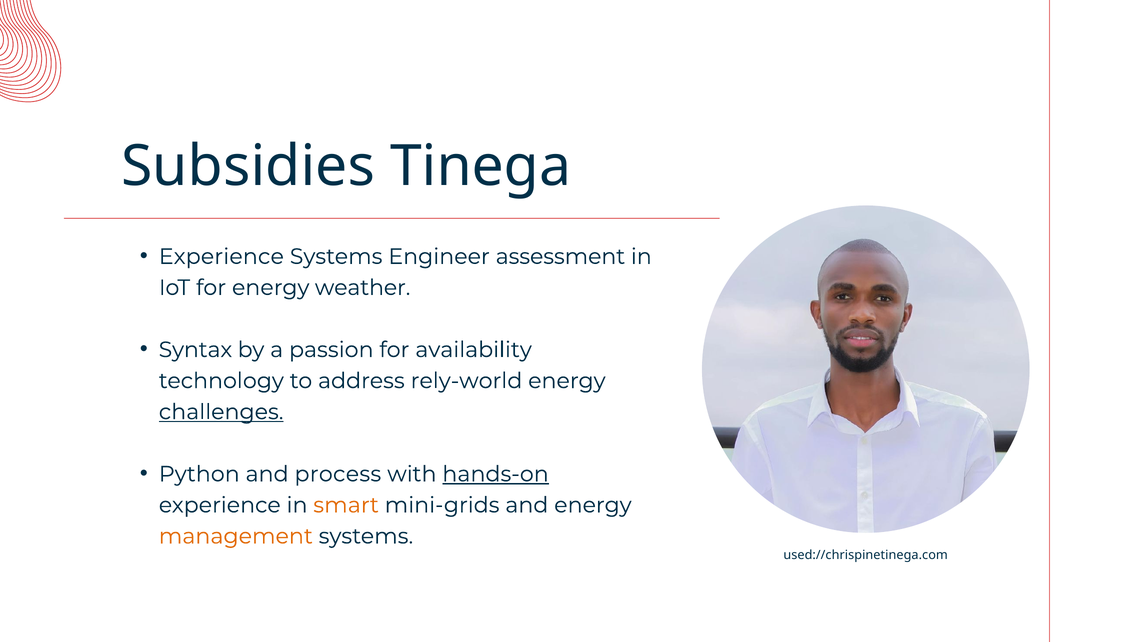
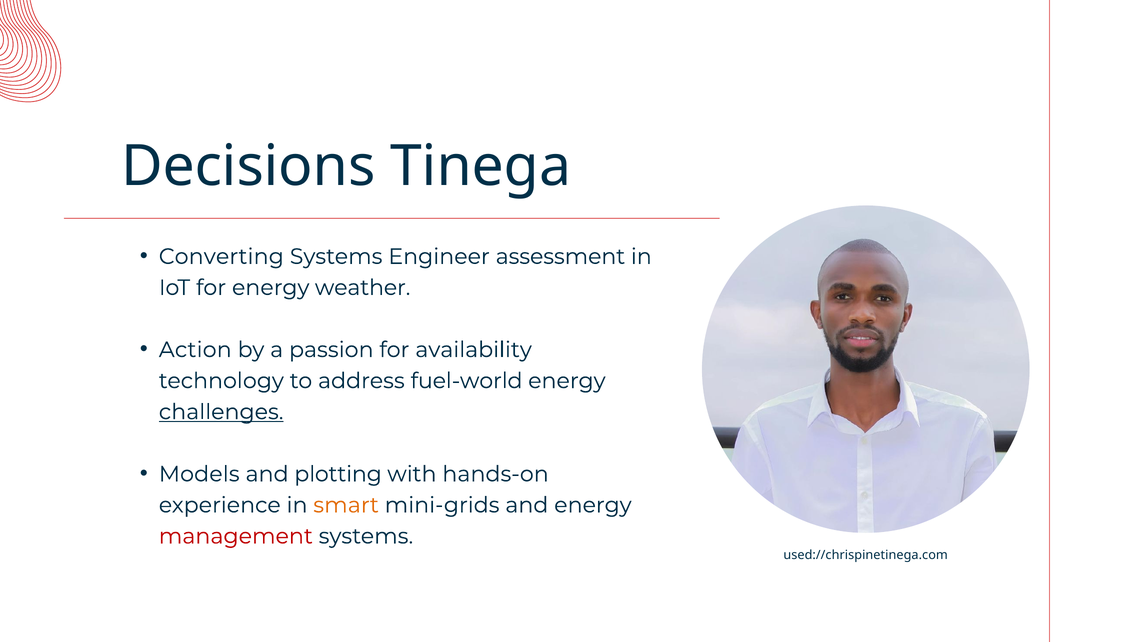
Subsidies: Subsidies -> Decisions
Experience at (221, 257): Experience -> Converting
Syntax: Syntax -> Action
rely-world: rely-world -> fuel-world
Python: Python -> Models
process: process -> plotting
hands-on underline: present -> none
management colour: orange -> red
